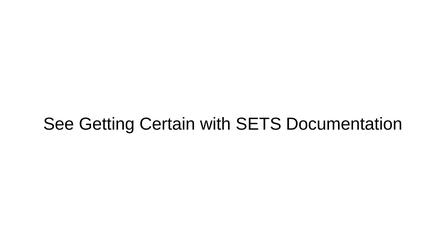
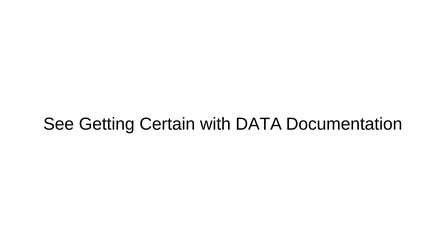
SETS: SETS -> DATA
